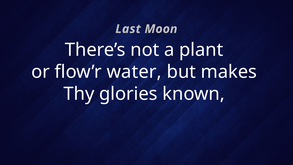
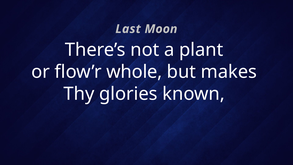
water: water -> whole
